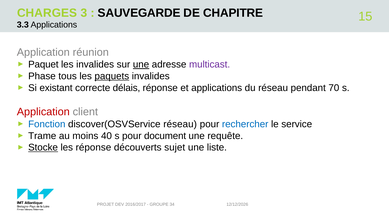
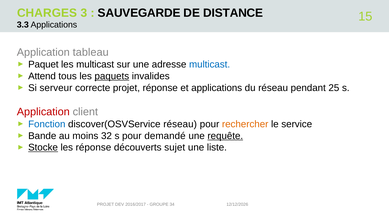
CHAPITRE: CHAPITRE -> DISTANCE
réunion: réunion -> tableau
les invalides: invalides -> multicast
une at (141, 64) underline: present -> none
multicast at (210, 64) colour: purple -> blue
Phase: Phase -> Attend
existant: existant -> serveur
correcte délais: délais -> projet
70: 70 -> 25
rechercher colour: blue -> orange
Trame: Trame -> Bande
40: 40 -> 32
document: document -> demandé
requête underline: none -> present
